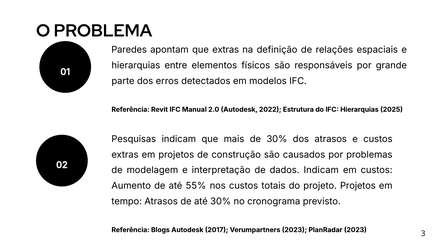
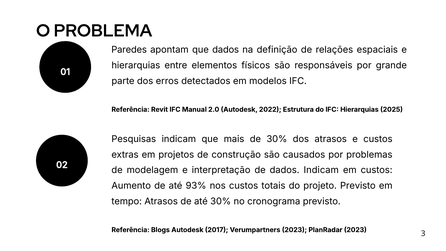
que extras: extras -> dados
55%: 55% -> 93%
projeto Projetos: Projetos -> Previsto
